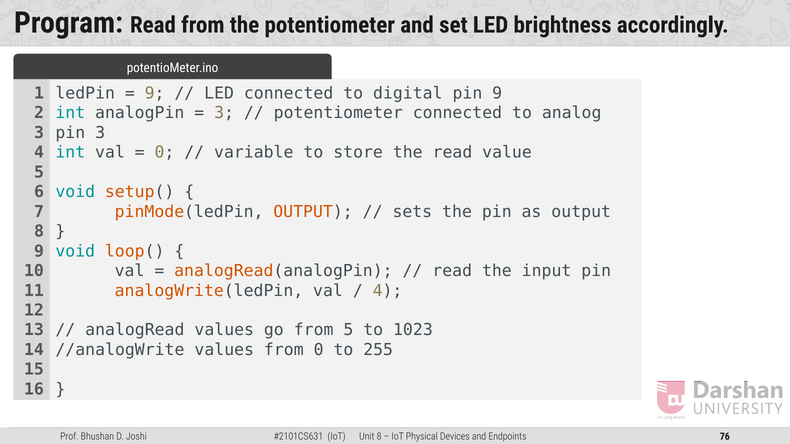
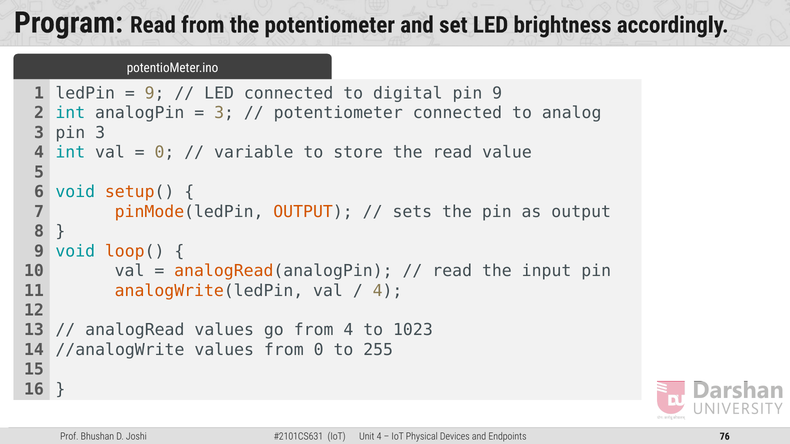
from 5: 5 -> 4
8 at (379, 437): 8 -> 4
